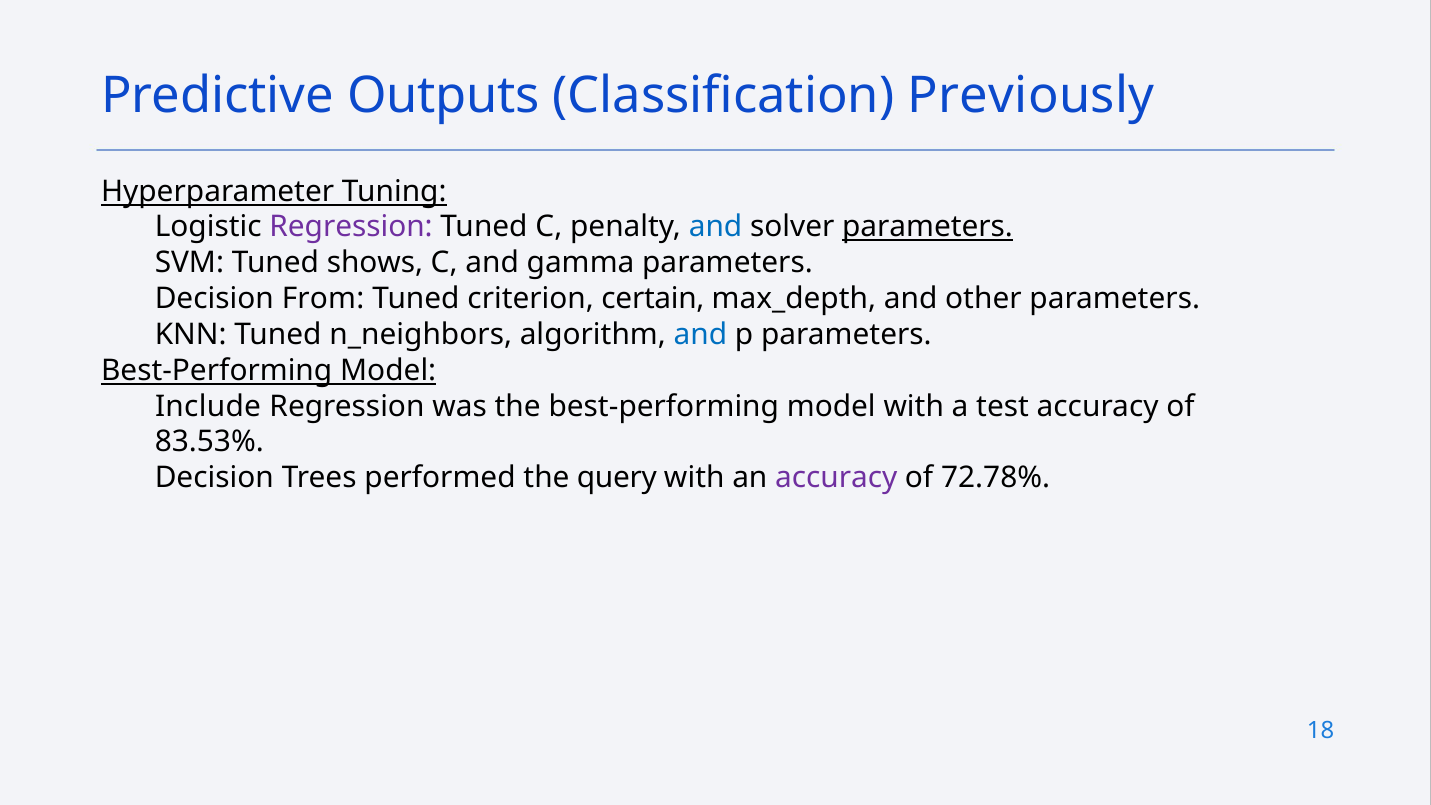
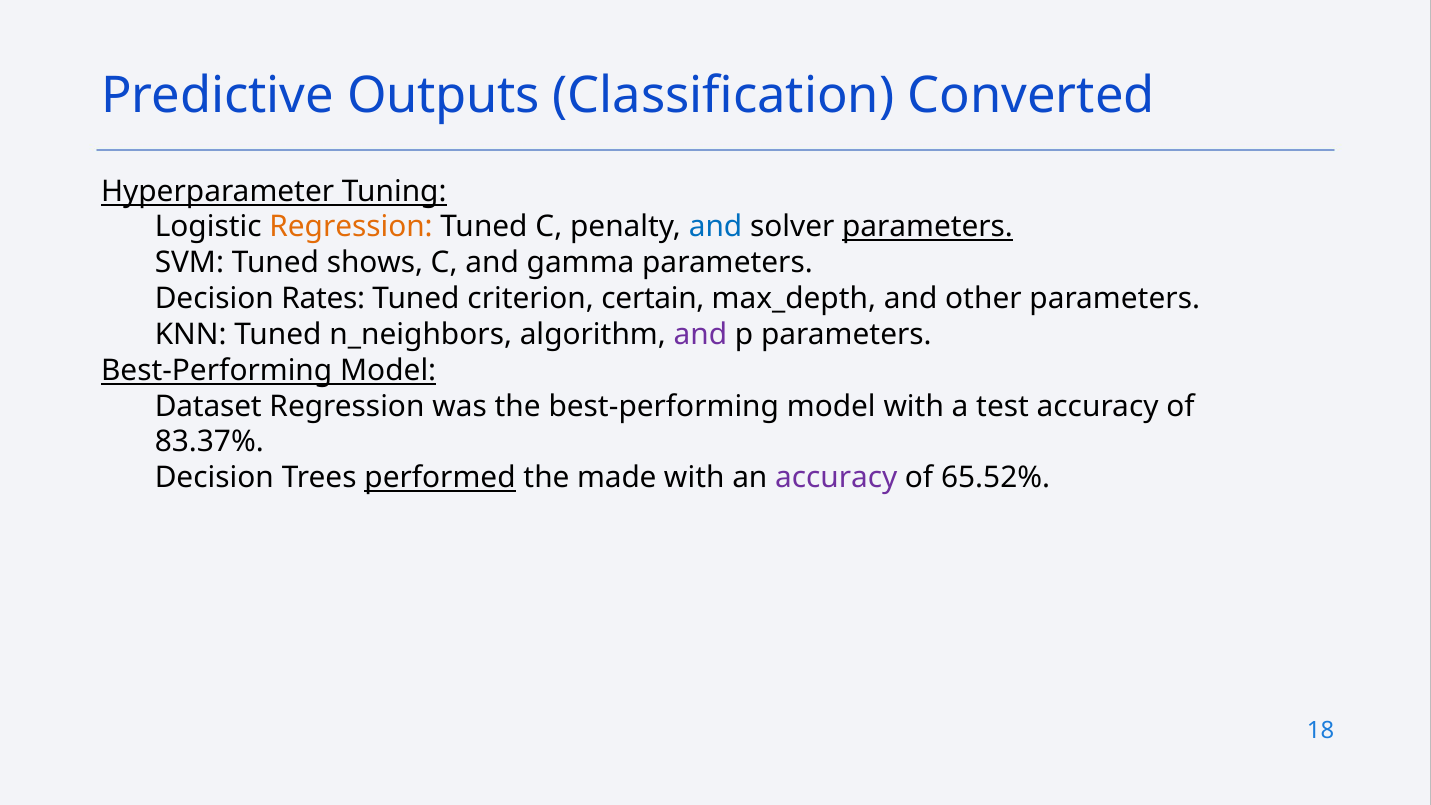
Previously: Previously -> Converted
Regression at (351, 227) colour: purple -> orange
From: From -> Rates
and at (700, 335) colour: blue -> purple
Include: Include -> Dataset
83.53%: 83.53% -> 83.37%
performed underline: none -> present
query: query -> made
72.78%: 72.78% -> 65.52%
